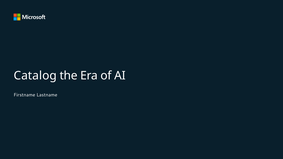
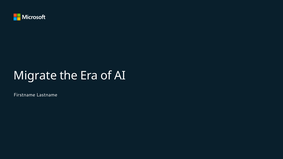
Catalog: Catalog -> Migrate
